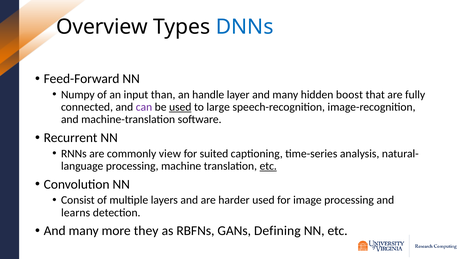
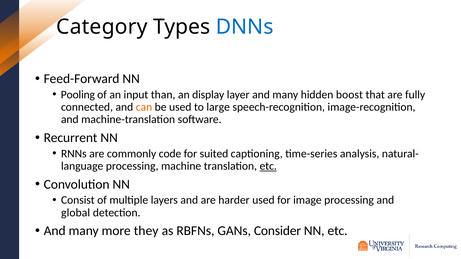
Overview: Overview -> Category
Numpy: Numpy -> Pooling
handle: handle -> display
can colour: purple -> orange
used at (180, 107) underline: present -> none
view: view -> code
learns: learns -> global
Defining: Defining -> Consider
